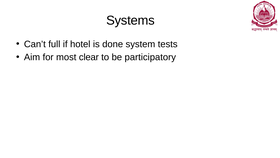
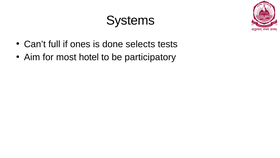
hotel: hotel -> ones
system: system -> selects
clear: clear -> hotel
